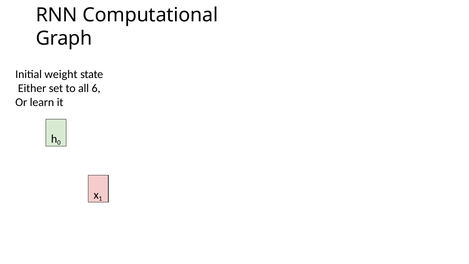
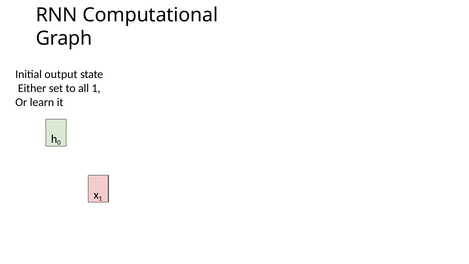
weight: weight -> output
all 6: 6 -> 1
